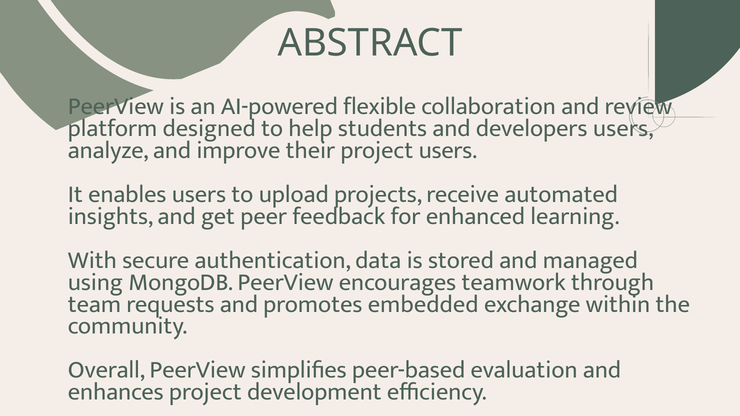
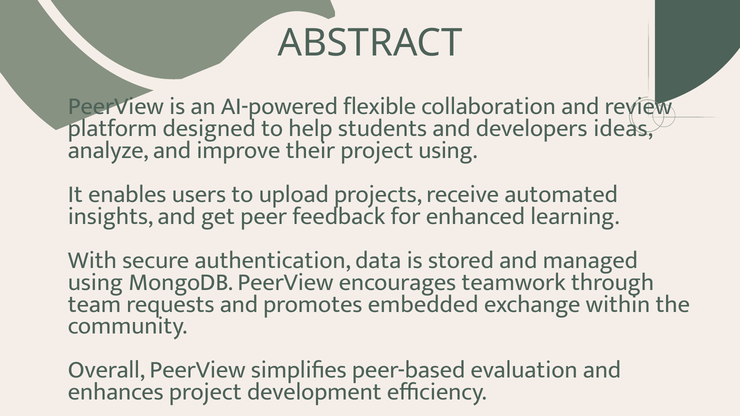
developers users: users -> ideas
project users: users -> using
